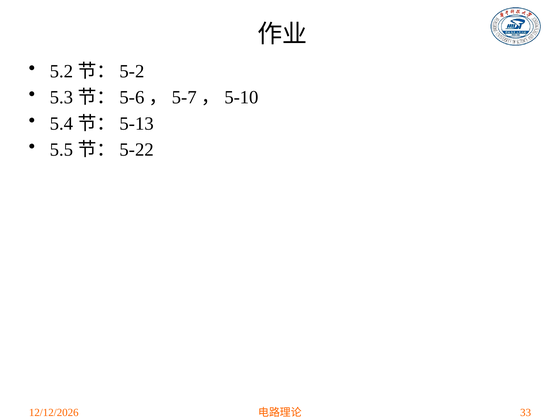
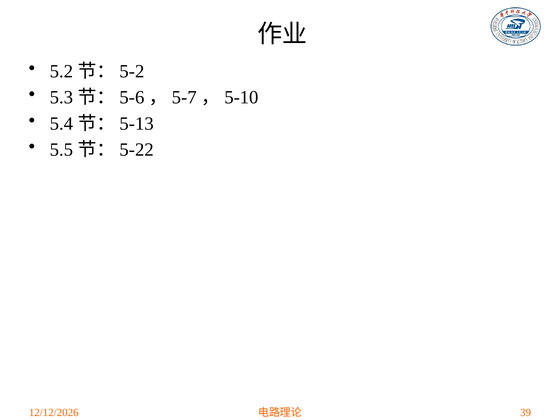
33: 33 -> 39
